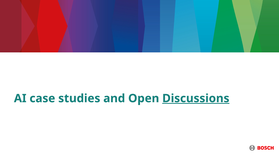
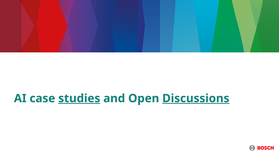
studies underline: none -> present
